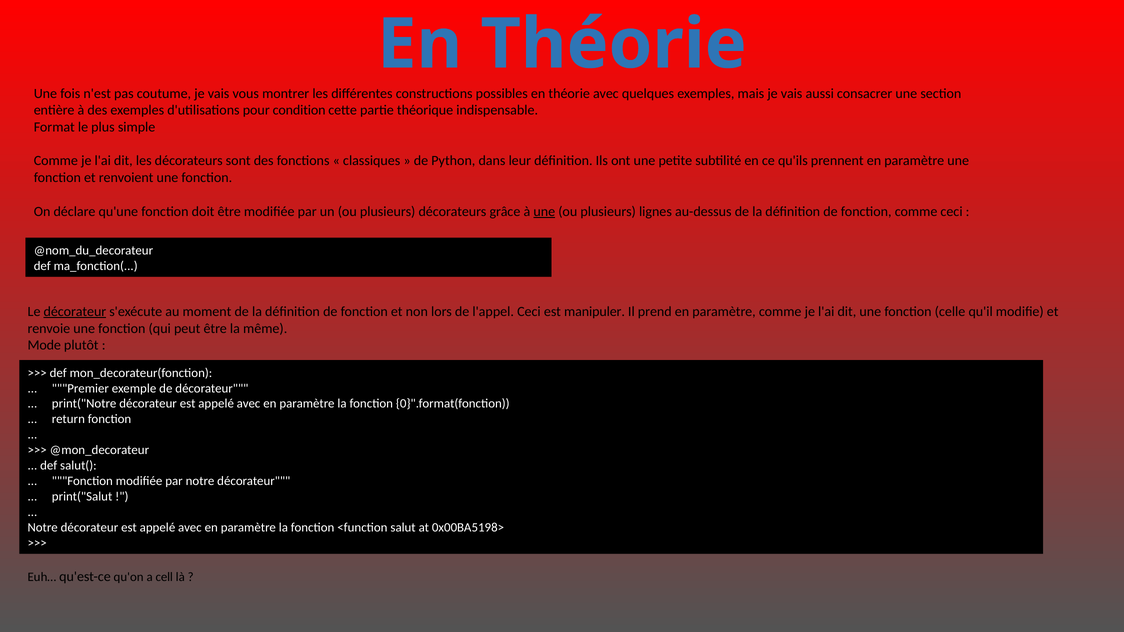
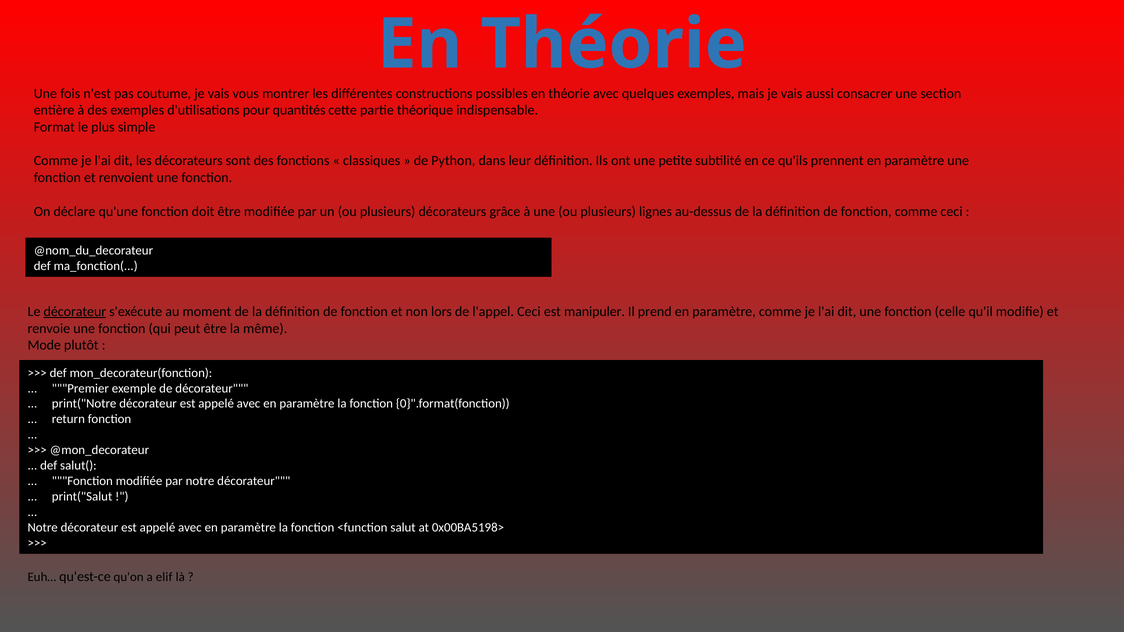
condition: condition -> quantités
une at (544, 211) underline: present -> none
cell: cell -> elif
